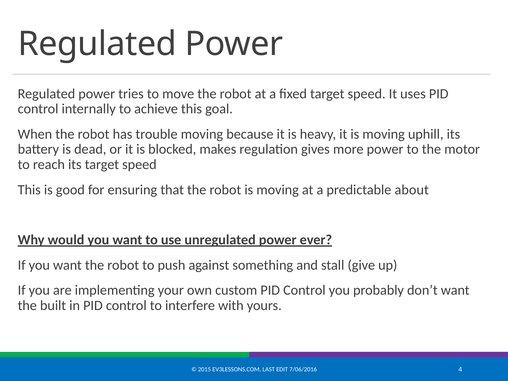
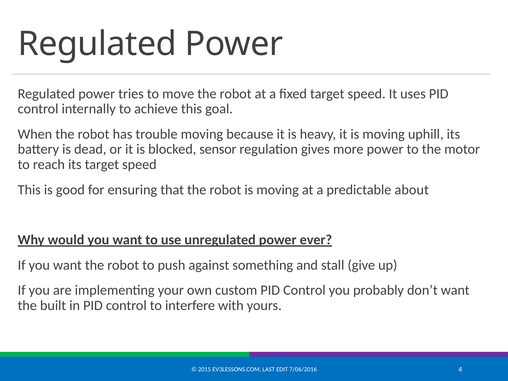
makes: makes -> sensor
